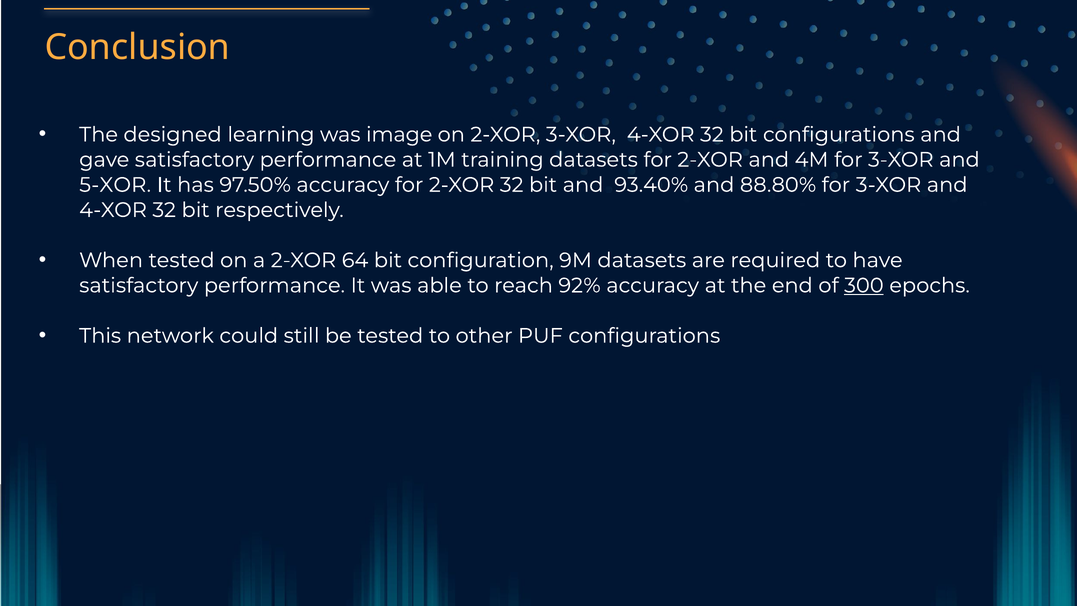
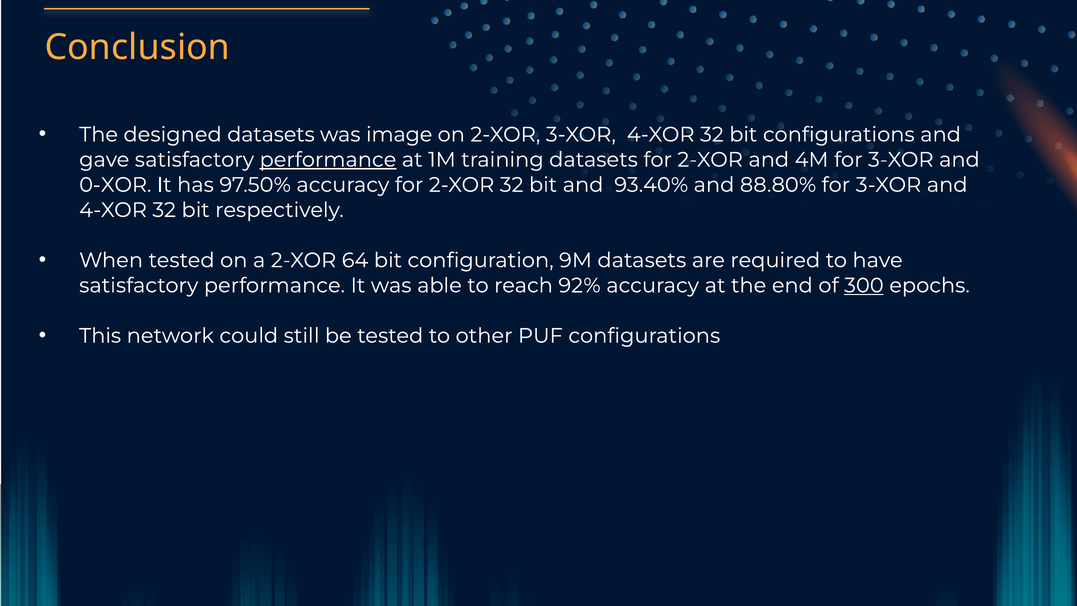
designed learning: learning -> datasets
performance at (328, 160) underline: none -> present
5-XOR: 5-XOR -> 0-XOR
